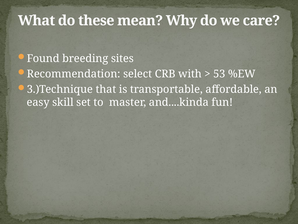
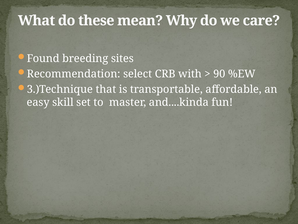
53: 53 -> 90
